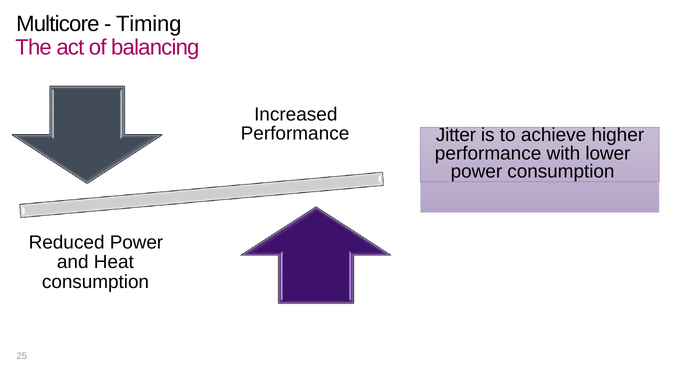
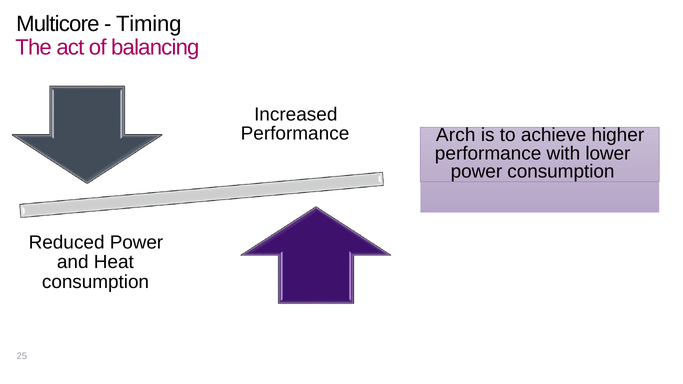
Jitter: Jitter -> Arch
